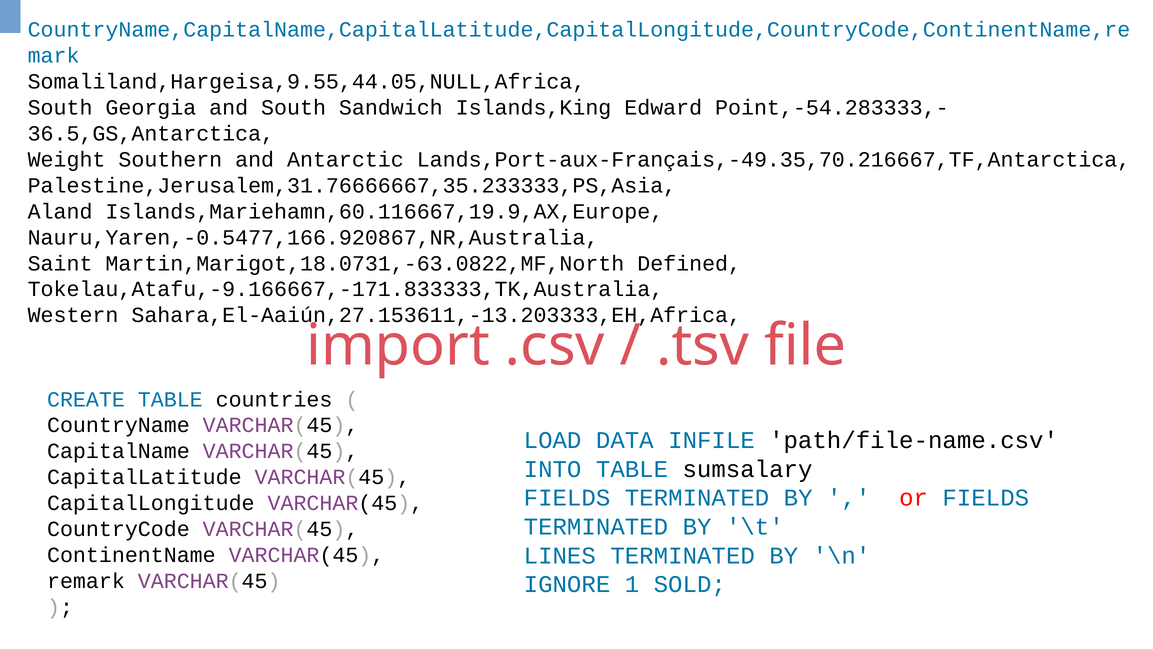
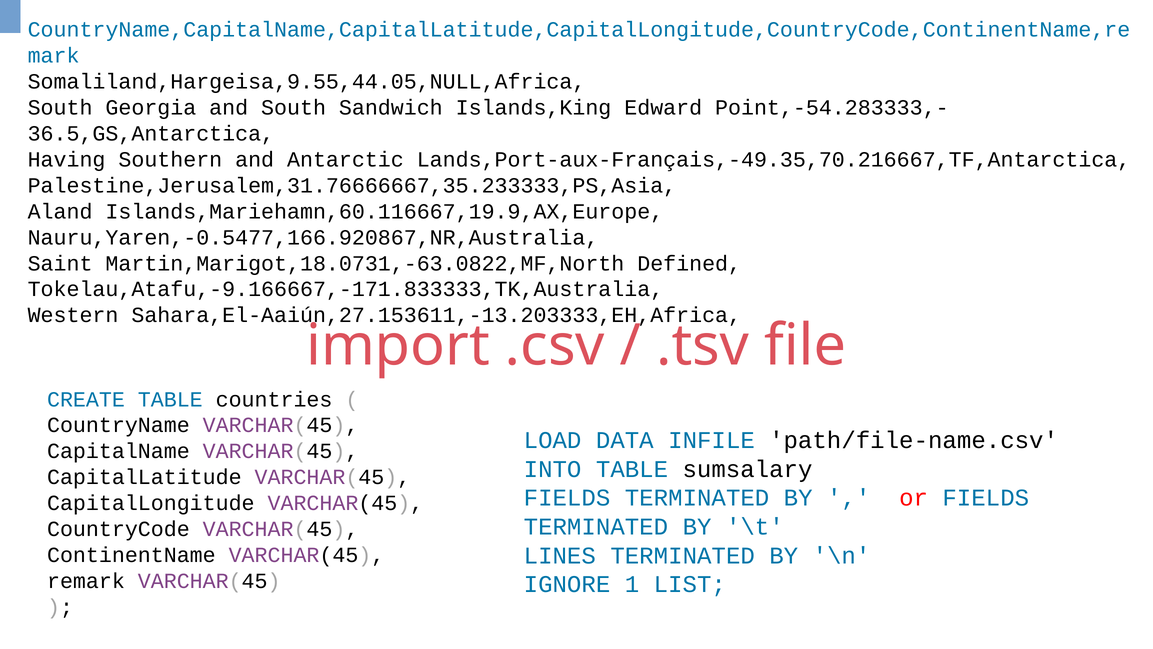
Weight: Weight -> Having
SOLD: SOLD -> LIST
